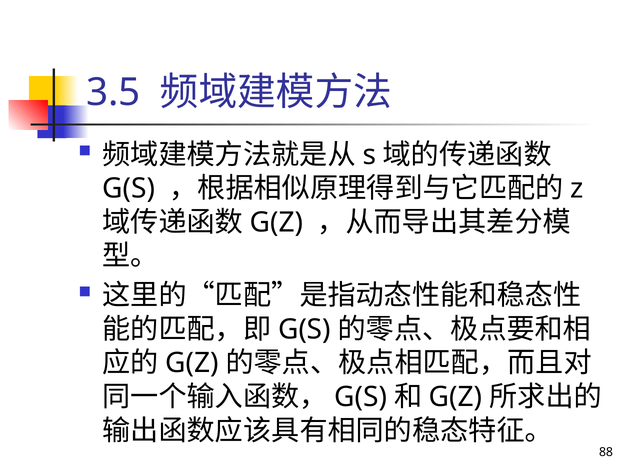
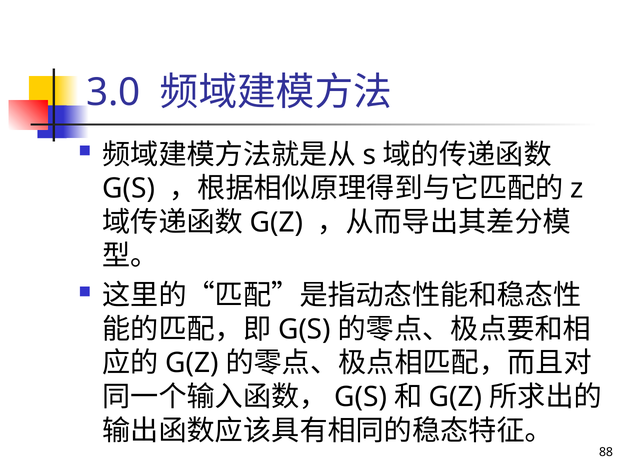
3.5: 3.5 -> 3.0
